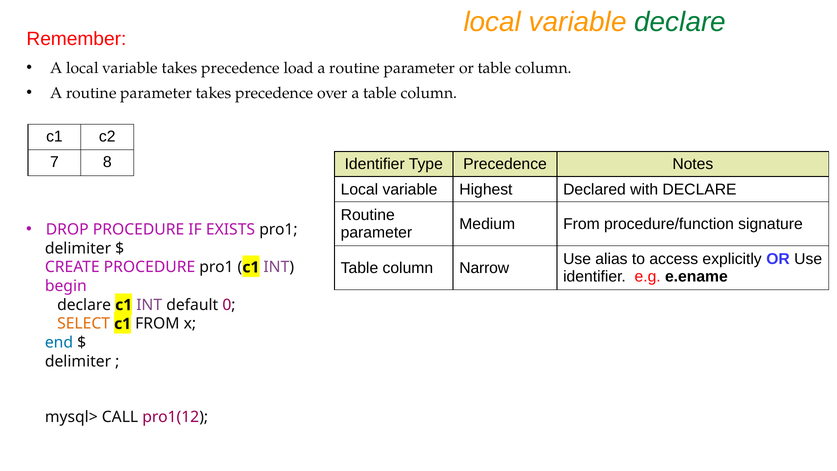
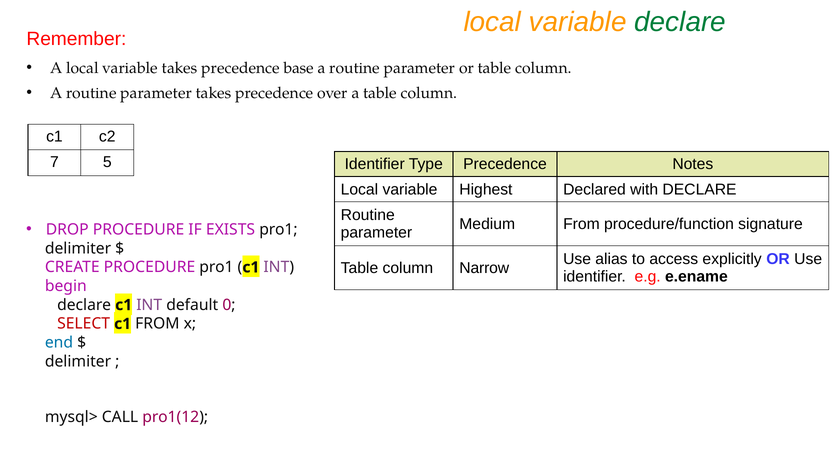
load: load -> base
8: 8 -> 5
SELECT colour: orange -> red
